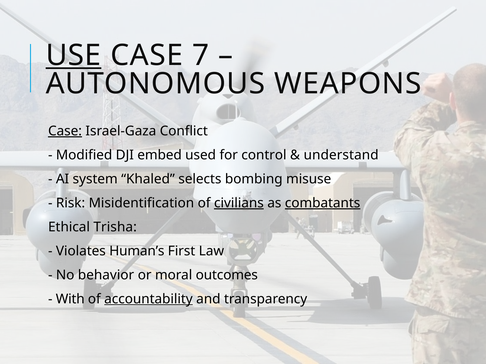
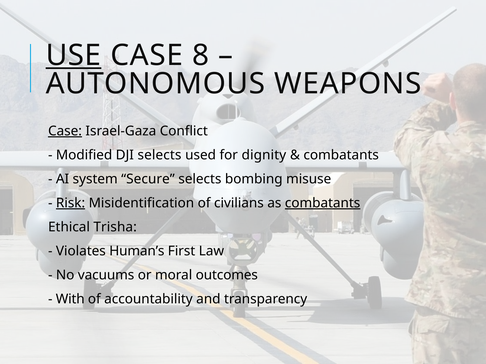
7: 7 -> 8
DJI embed: embed -> selects
control: control -> dignity
understand at (341, 155): understand -> combatants
Khaled: Khaled -> Secure
Risk underline: none -> present
civilians underline: present -> none
behavior: behavior -> vacuums
accountability underline: present -> none
